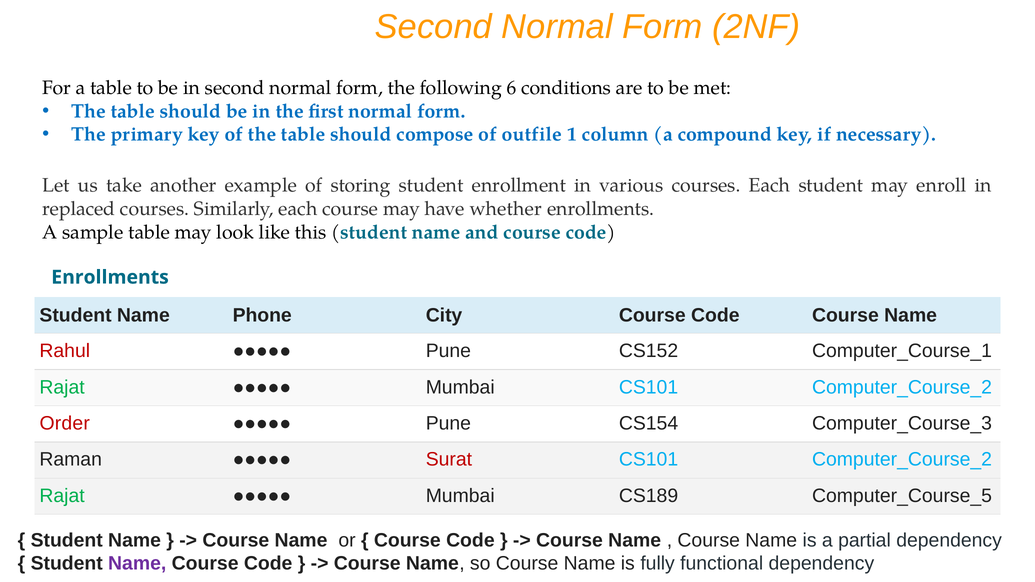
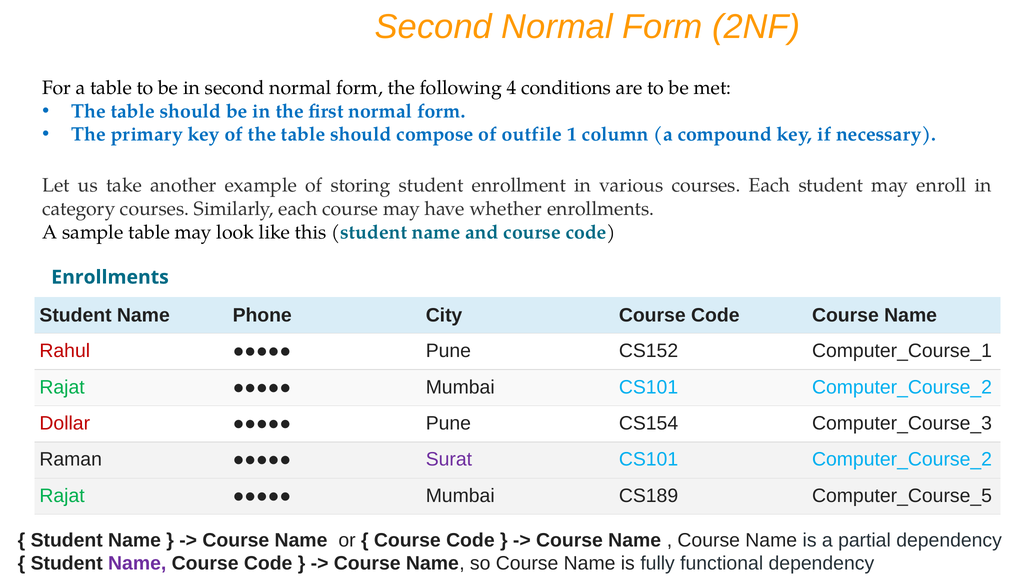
6: 6 -> 4
replaced: replaced -> category
Order: Order -> Dollar
Surat colour: red -> purple
